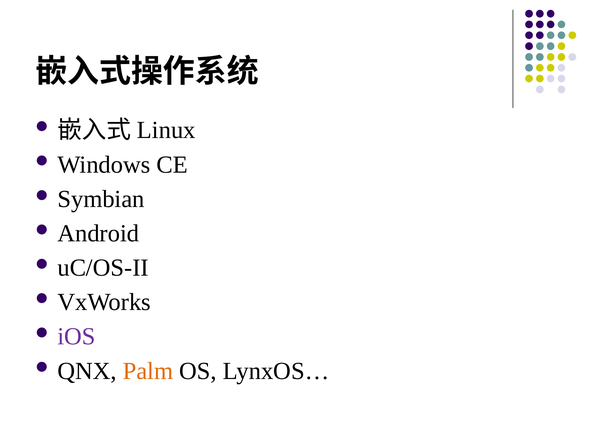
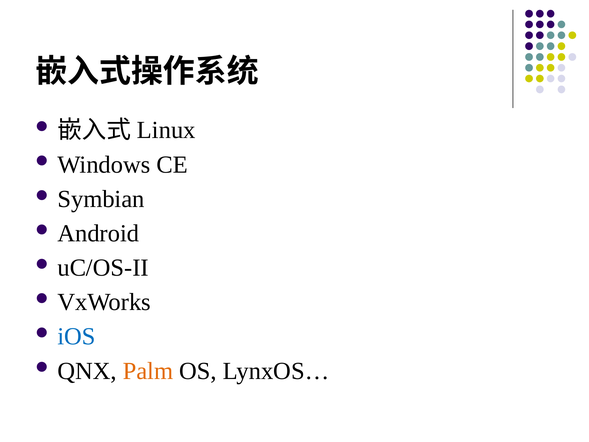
iOS colour: purple -> blue
